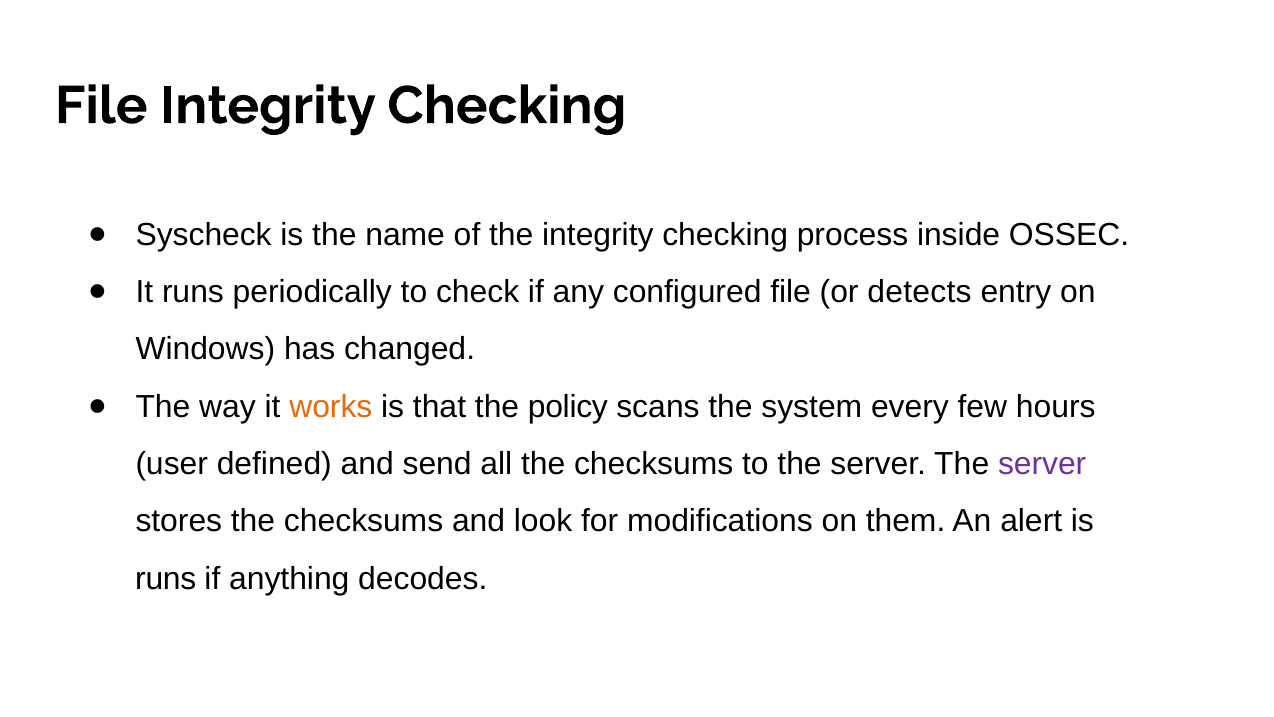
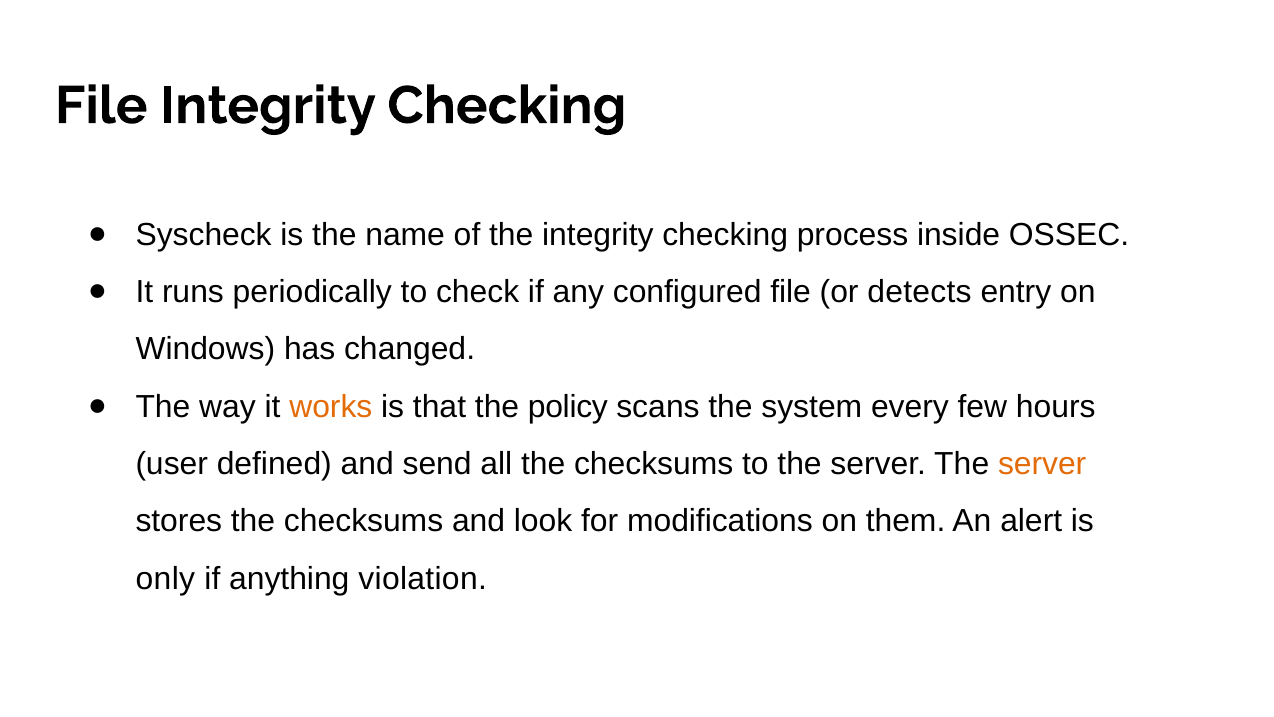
server at (1042, 464) colour: purple -> orange
runs at (166, 579): runs -> only
decodes: decodes -> violation
